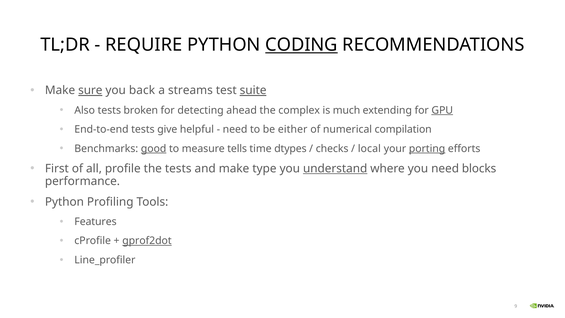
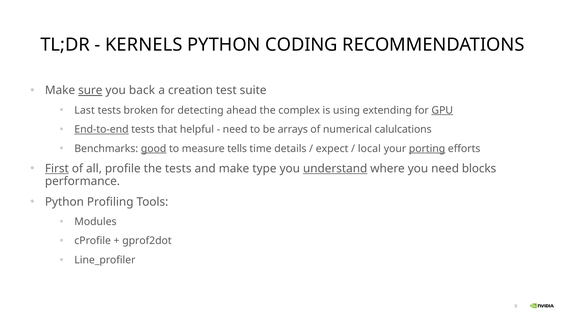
REQUIRE: REQUIRE -> KERNELS
CODING underline: present -> none
streams: streams -> creation
suite underline: present -> none
Also: Also -> Last
much: much -> using
End-to-end underline: none -> present
give: give -> that
either: either -> arrays
compilation: compilation -> calulcations
dtypes: dtypes -> details
checks: checks -> expect
First underline: none -> present
Features: Features -> Modules
gprof2dot underline: present -> none
